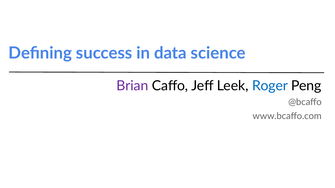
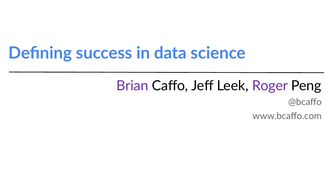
Roger colour: blue -> purple
